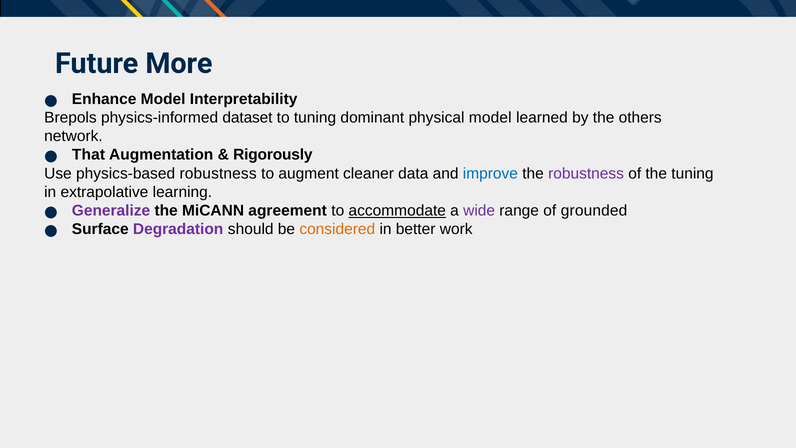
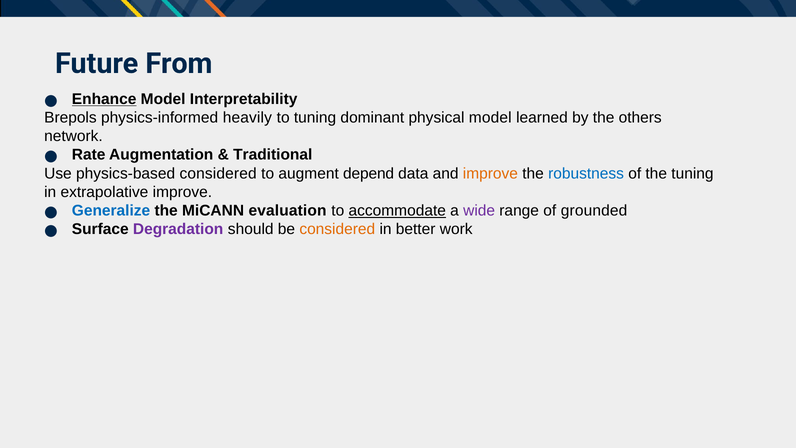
More: More -> From
Enhance underline: none -> present
dataset: dataset -> heavily
That: That -> Rate
Rigorously: Rigorously -> Traditional
physics-based robustness: robustness -> considered
cleaner: cleaner -> depend
improve at (490, 173) colour: blue -> orange
robustness at (586, 173) colour: purple -> blue
extrapolative learning: learning -> improve
Generalize colour: purple -> blue
agreement: agreement -> evaluation
